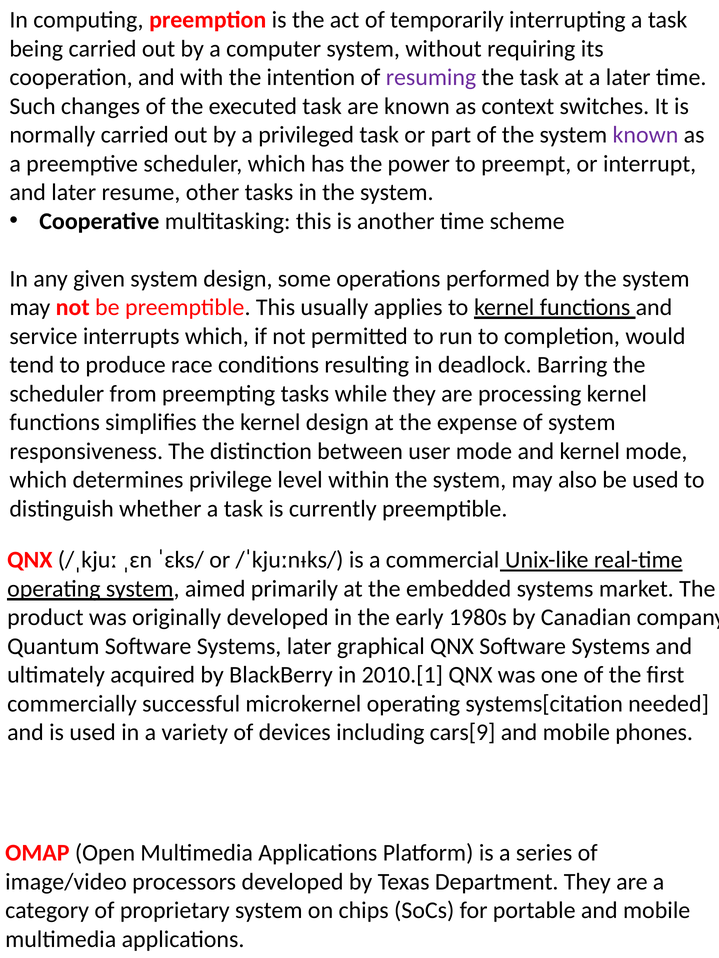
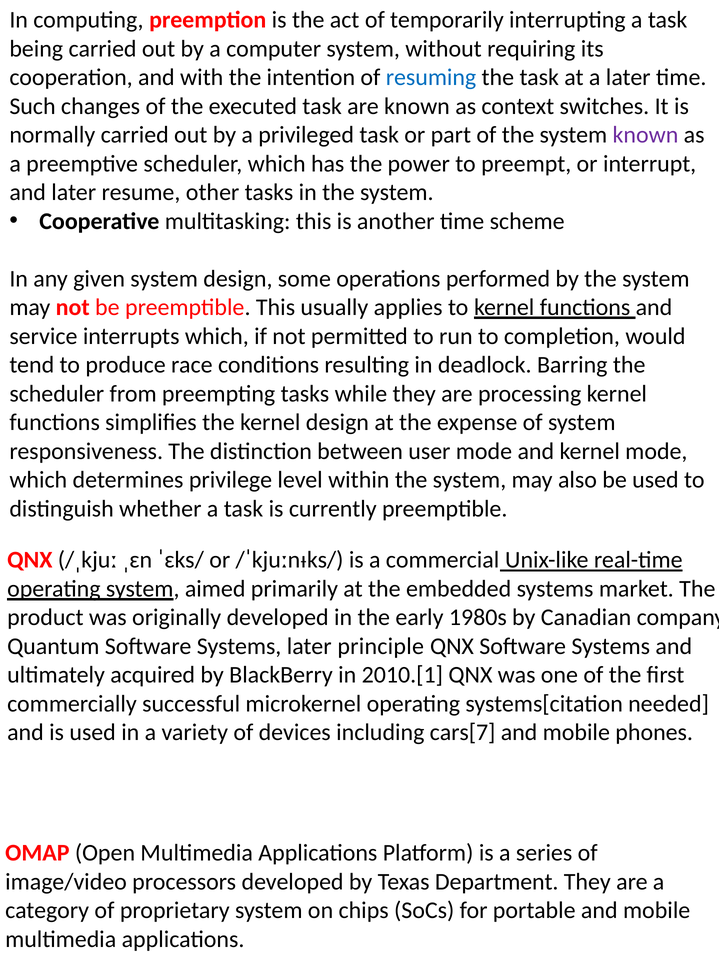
resuming colour: purple -> blue
graphical: graphical -> principle
cars[9: cars[9 -> cars[7
